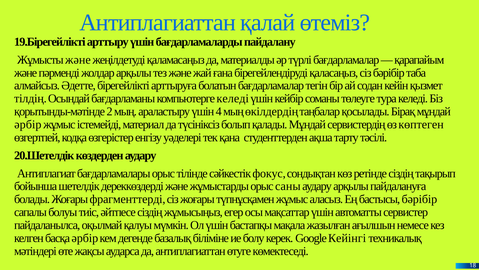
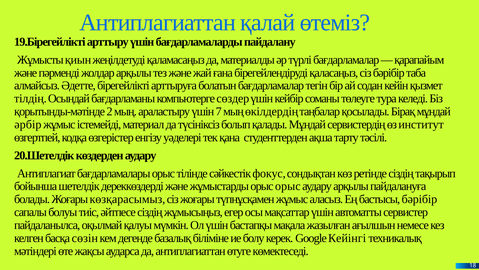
Жұмысты және: және -> қиын
компьютерге келеді: келеді -> сөздер
4: 4 -> 7
көптеген: көптеген -> институт
орыс саны: саны -> орыс
фрагменттерді: фрагменттерді -> көзқарасымыз
басқа әрбір: әрбір -> сөзін
